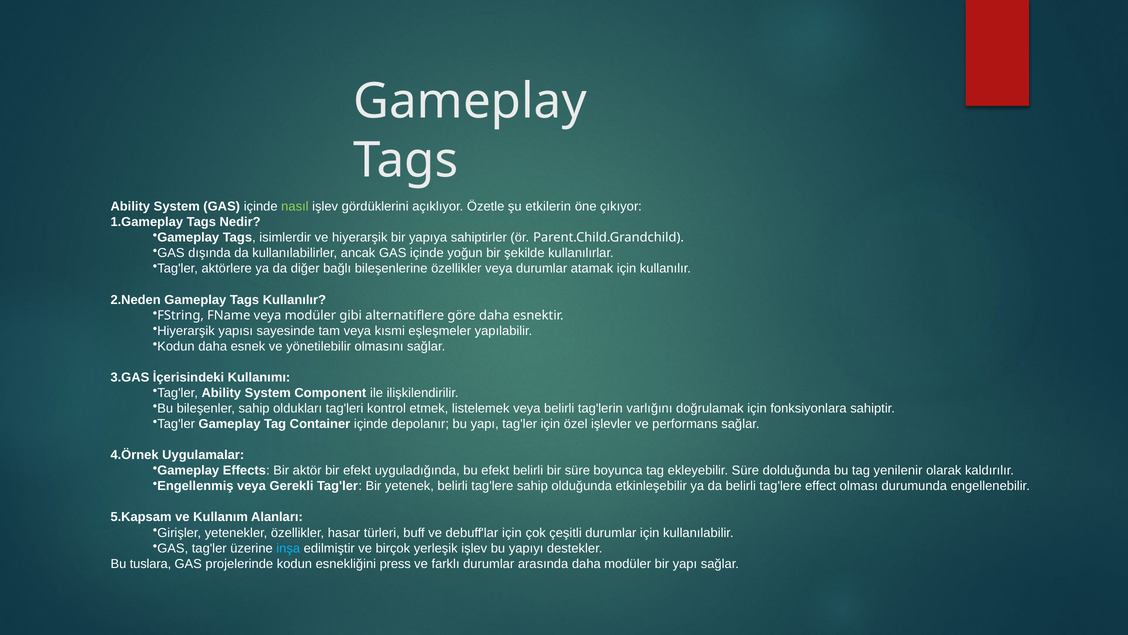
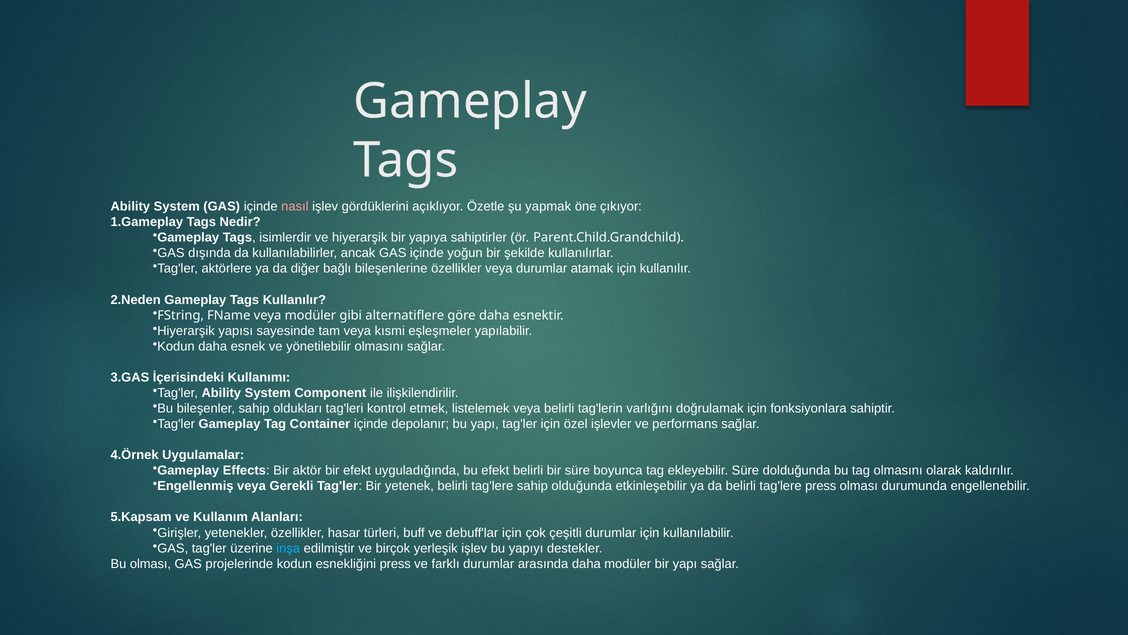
nasıl colour: light green -> pink
etkilerin: etkilerin -> yapmak
tag yenilenir: yenilenir -> olmasını
tag'lere effect: effect -> press
Bu tuslara: tuslara -> olması
